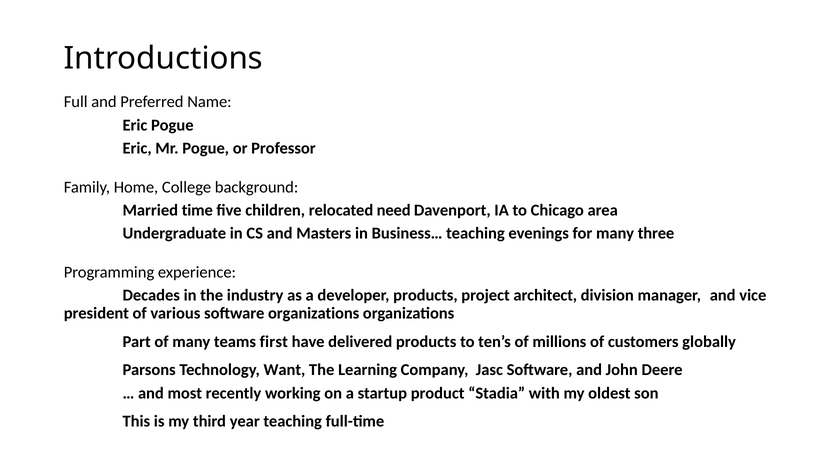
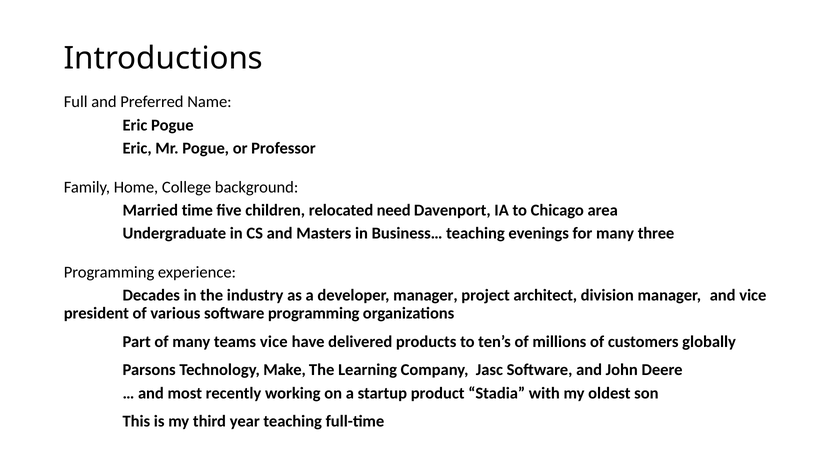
developer products: products -> manager
software organizations: organizations -> programming
teams first: first -> vice
Want: Want -> Make
